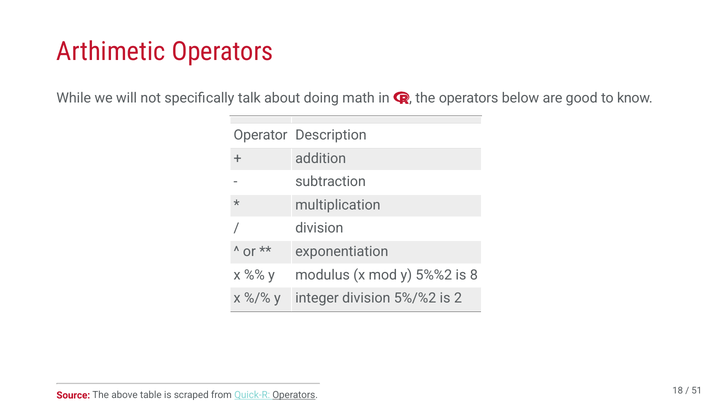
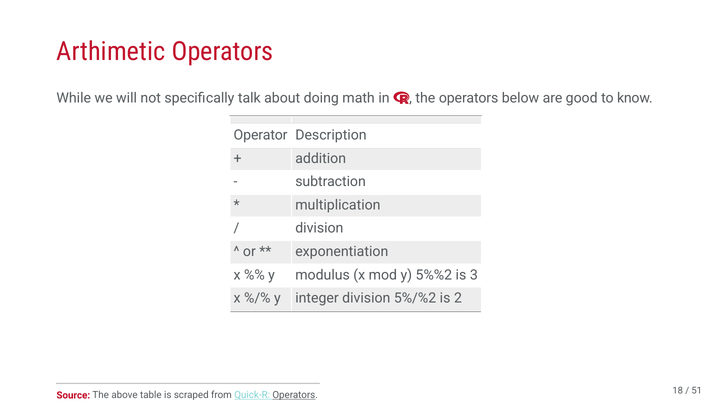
8: 8 -> 3
